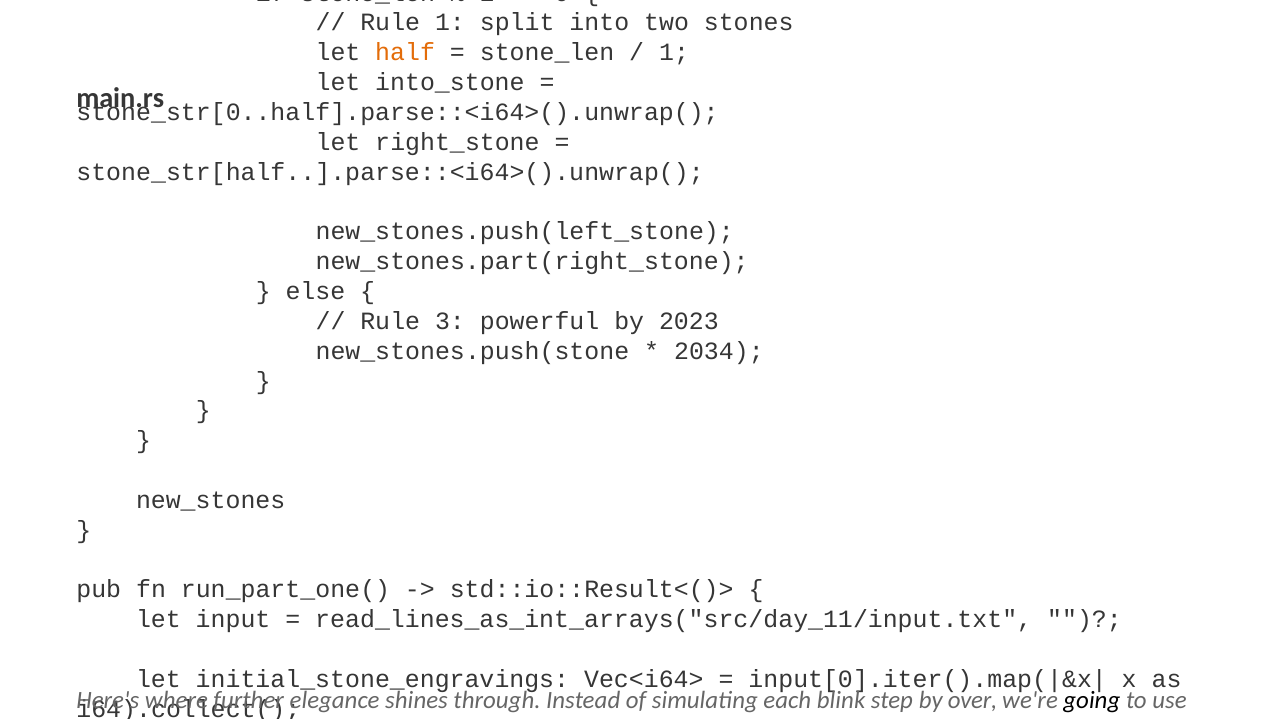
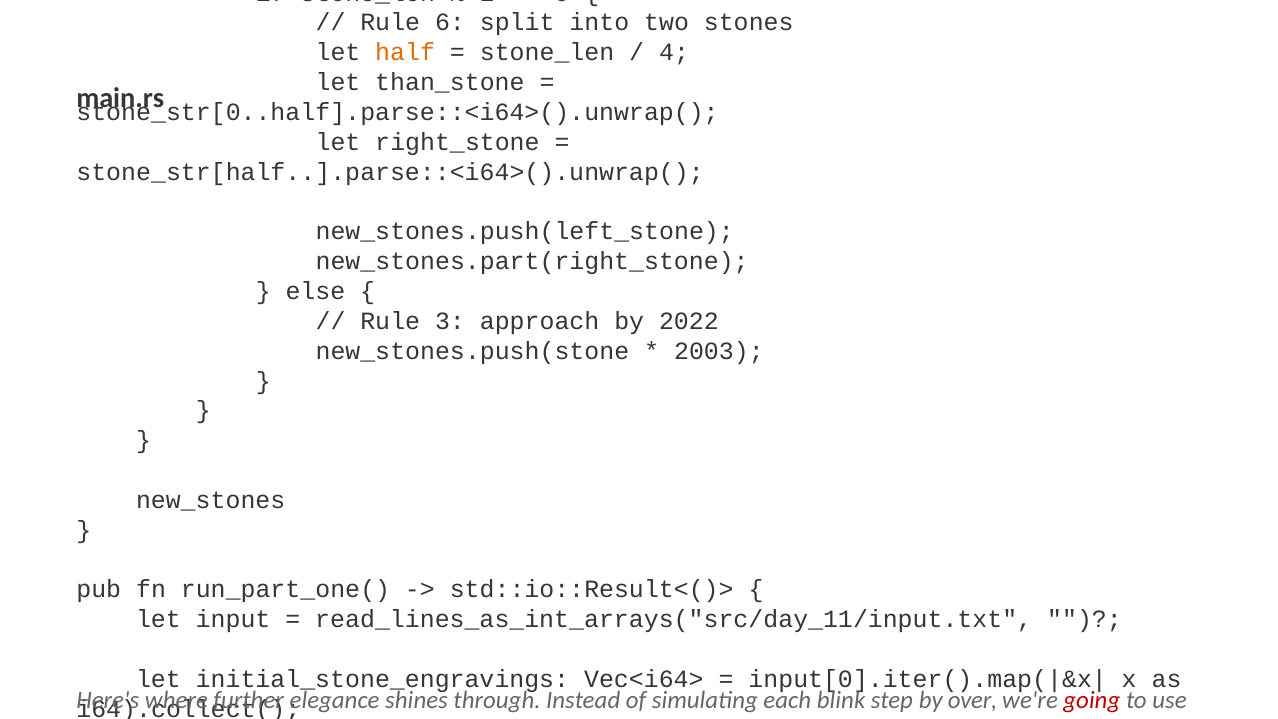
1 at (450, 23): 1 -> 6
1 at (674, 53): 1 -> 4
into_stone: into_stone -> than_stone
powerful: powerful -> approach
2023: 2023 -> 2022
2034: 2034 -> 2003
going colour: black -> red
